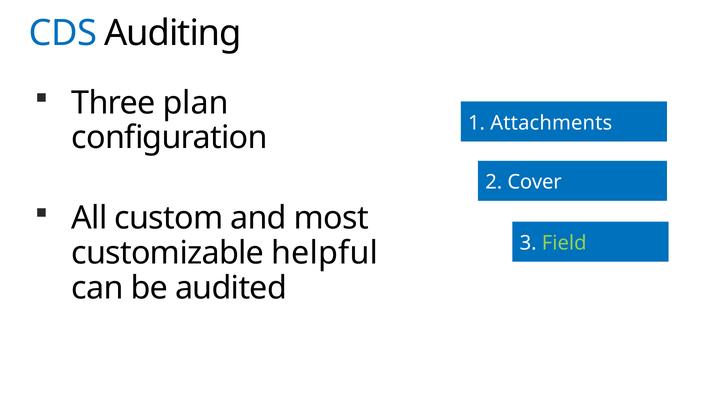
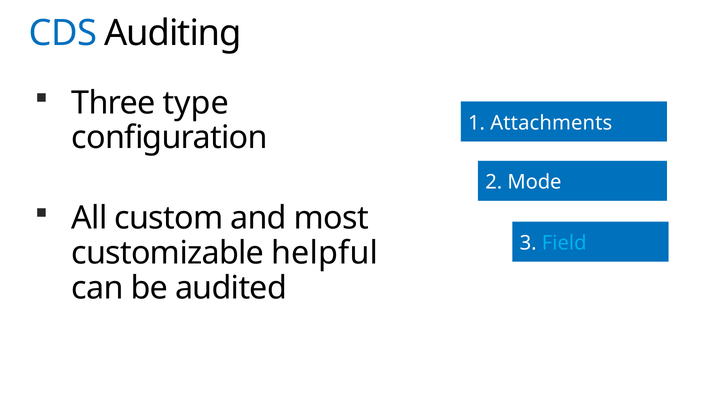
plan: plan -> type
Cover: Cover -> Mode
Field colour: light green -> light blue
